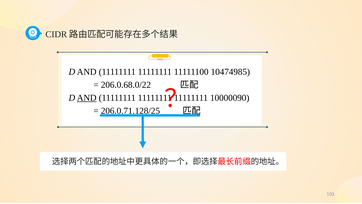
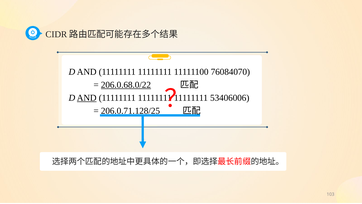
10474985: 10474985 -> 76084070
206.0.68.0/22 underline: none -> present
10000090: 10000090 -> 53406006
